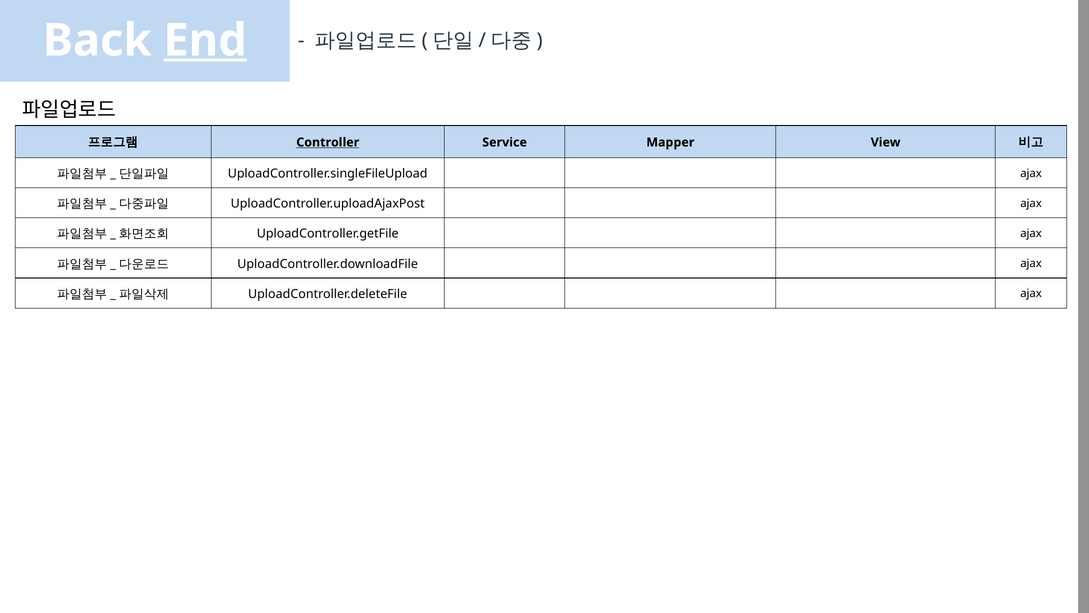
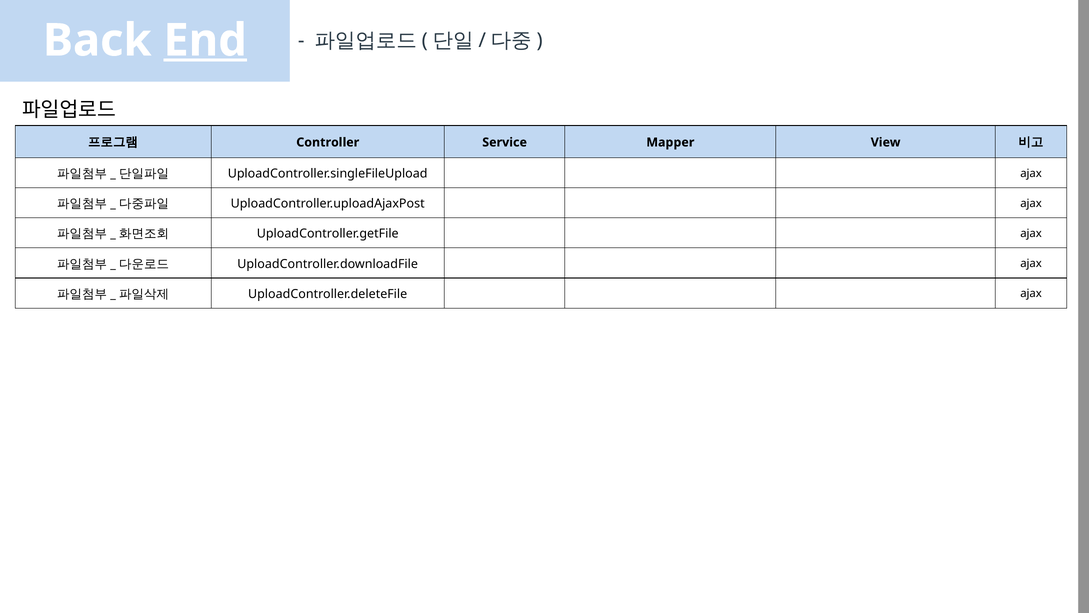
Controller underline: present -> none
